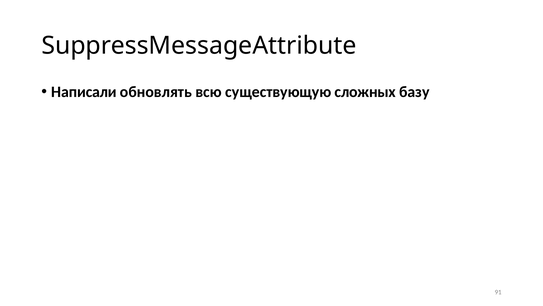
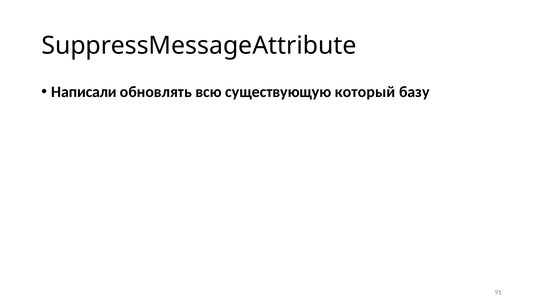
сложных: сложных -> который
